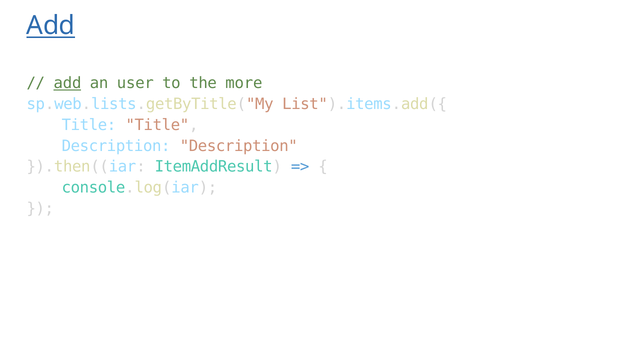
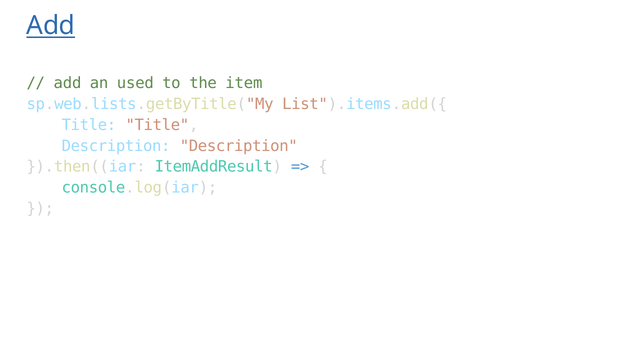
add at (67, 83) underline: present -> none
user: user -> used
more: more -> item
